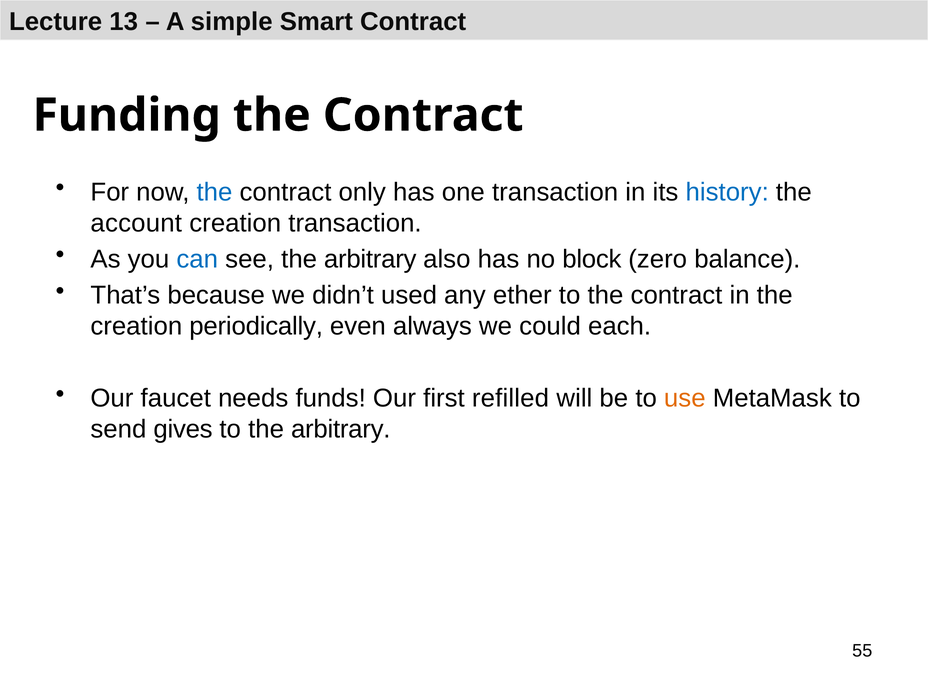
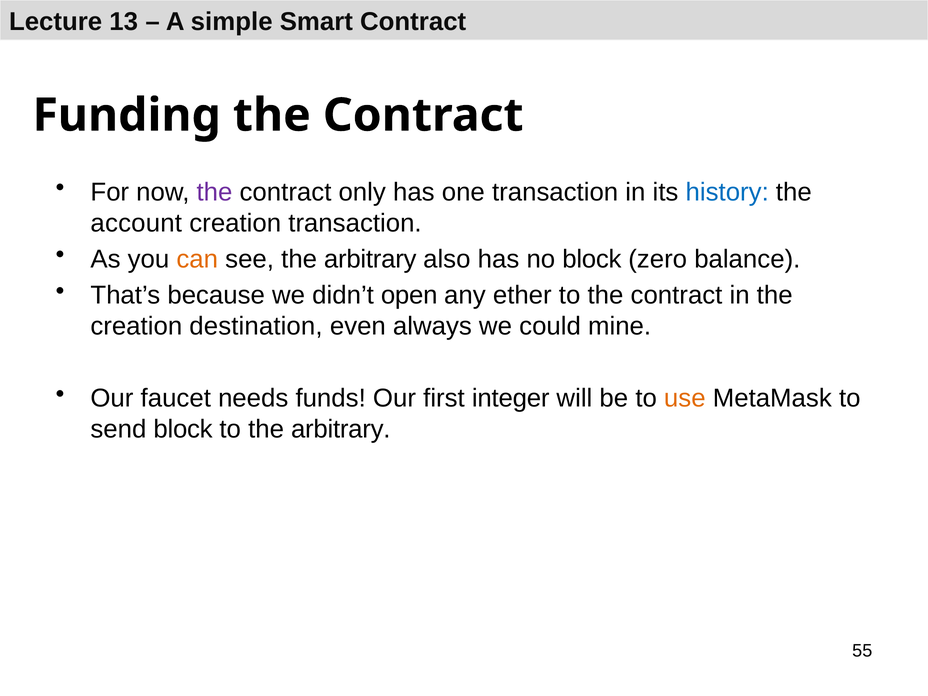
the at (214, 192) colour: blue -> purple
can colour: blue -> orange
used: used -> open
periodically: periodically -> destination
each: each -> mine
refilled: refilled -> integer
send gives: gives -> block
